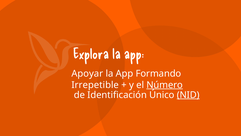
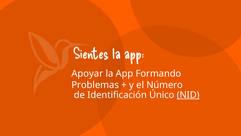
Explora: Explora -> Sientes
Irrepetible: Irrepetible -> Problemas
Número underline: present -> none
